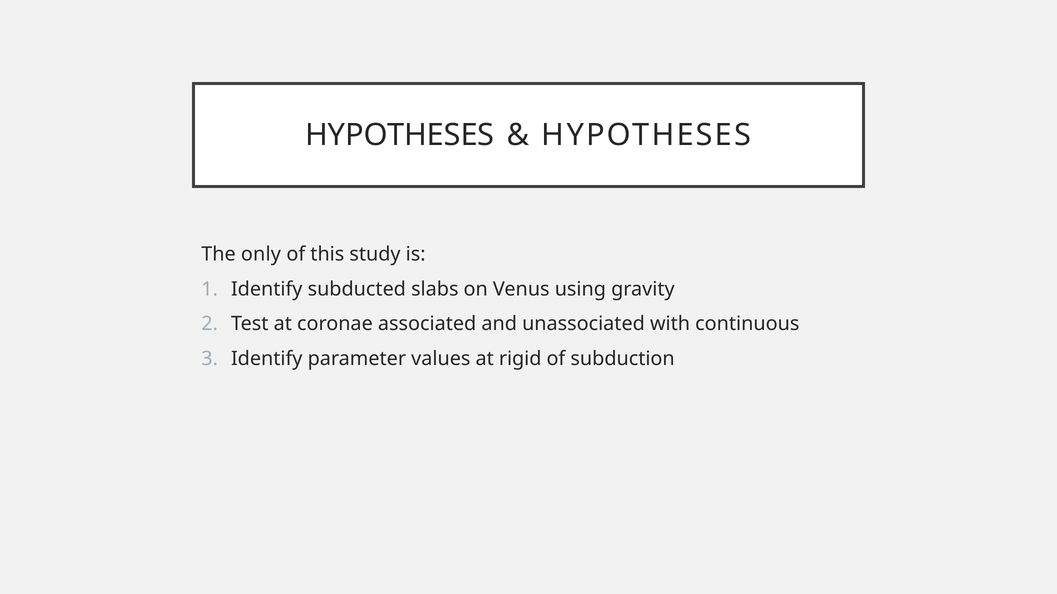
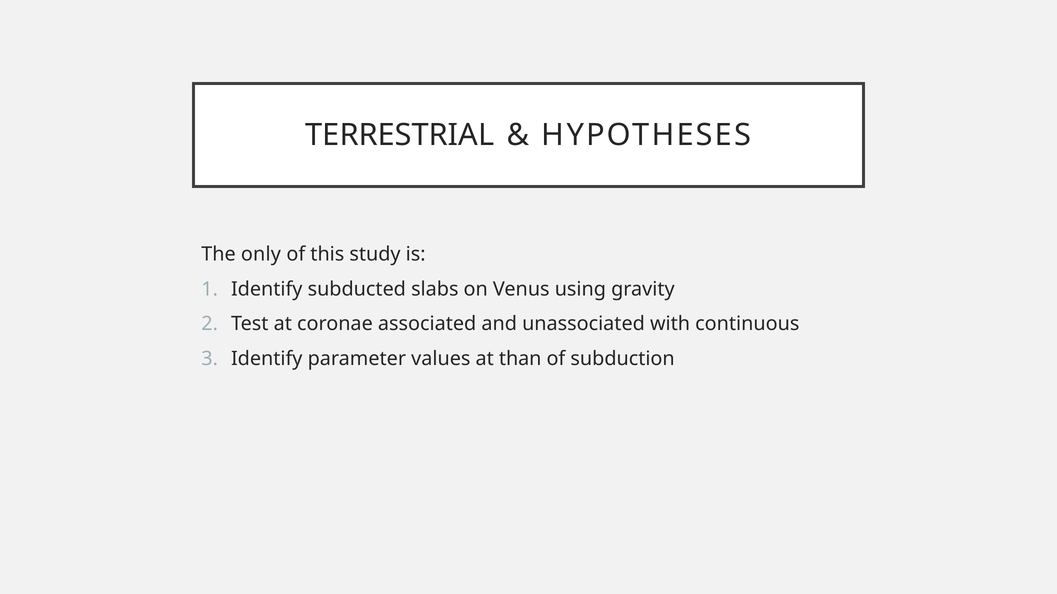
HYPOTHESES at (400, 135): HYPOTHESES -> TERRESTRIAL
rigid: rigid -> than
